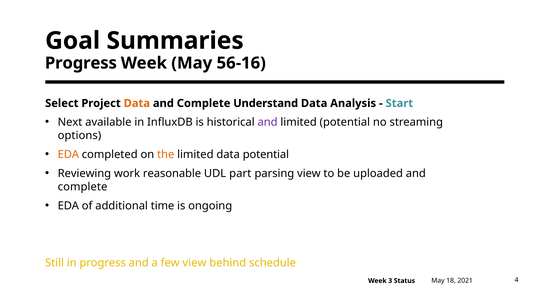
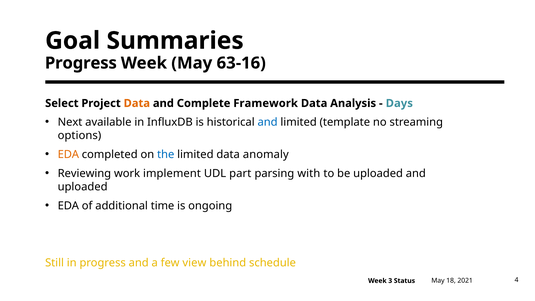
56-16: 56-16 -> 63-16
Understand: Understand -> Framework
Start: Start -> Days
and at (268, 122) colour: purple -> blue
limited potential: potential -> template
the colour: orange -> blue
data potential: potential -> anomaly
reasonable: reasonable -> implement
parsing view: view -> with
complete at (83, 187): complete -> uploaded
